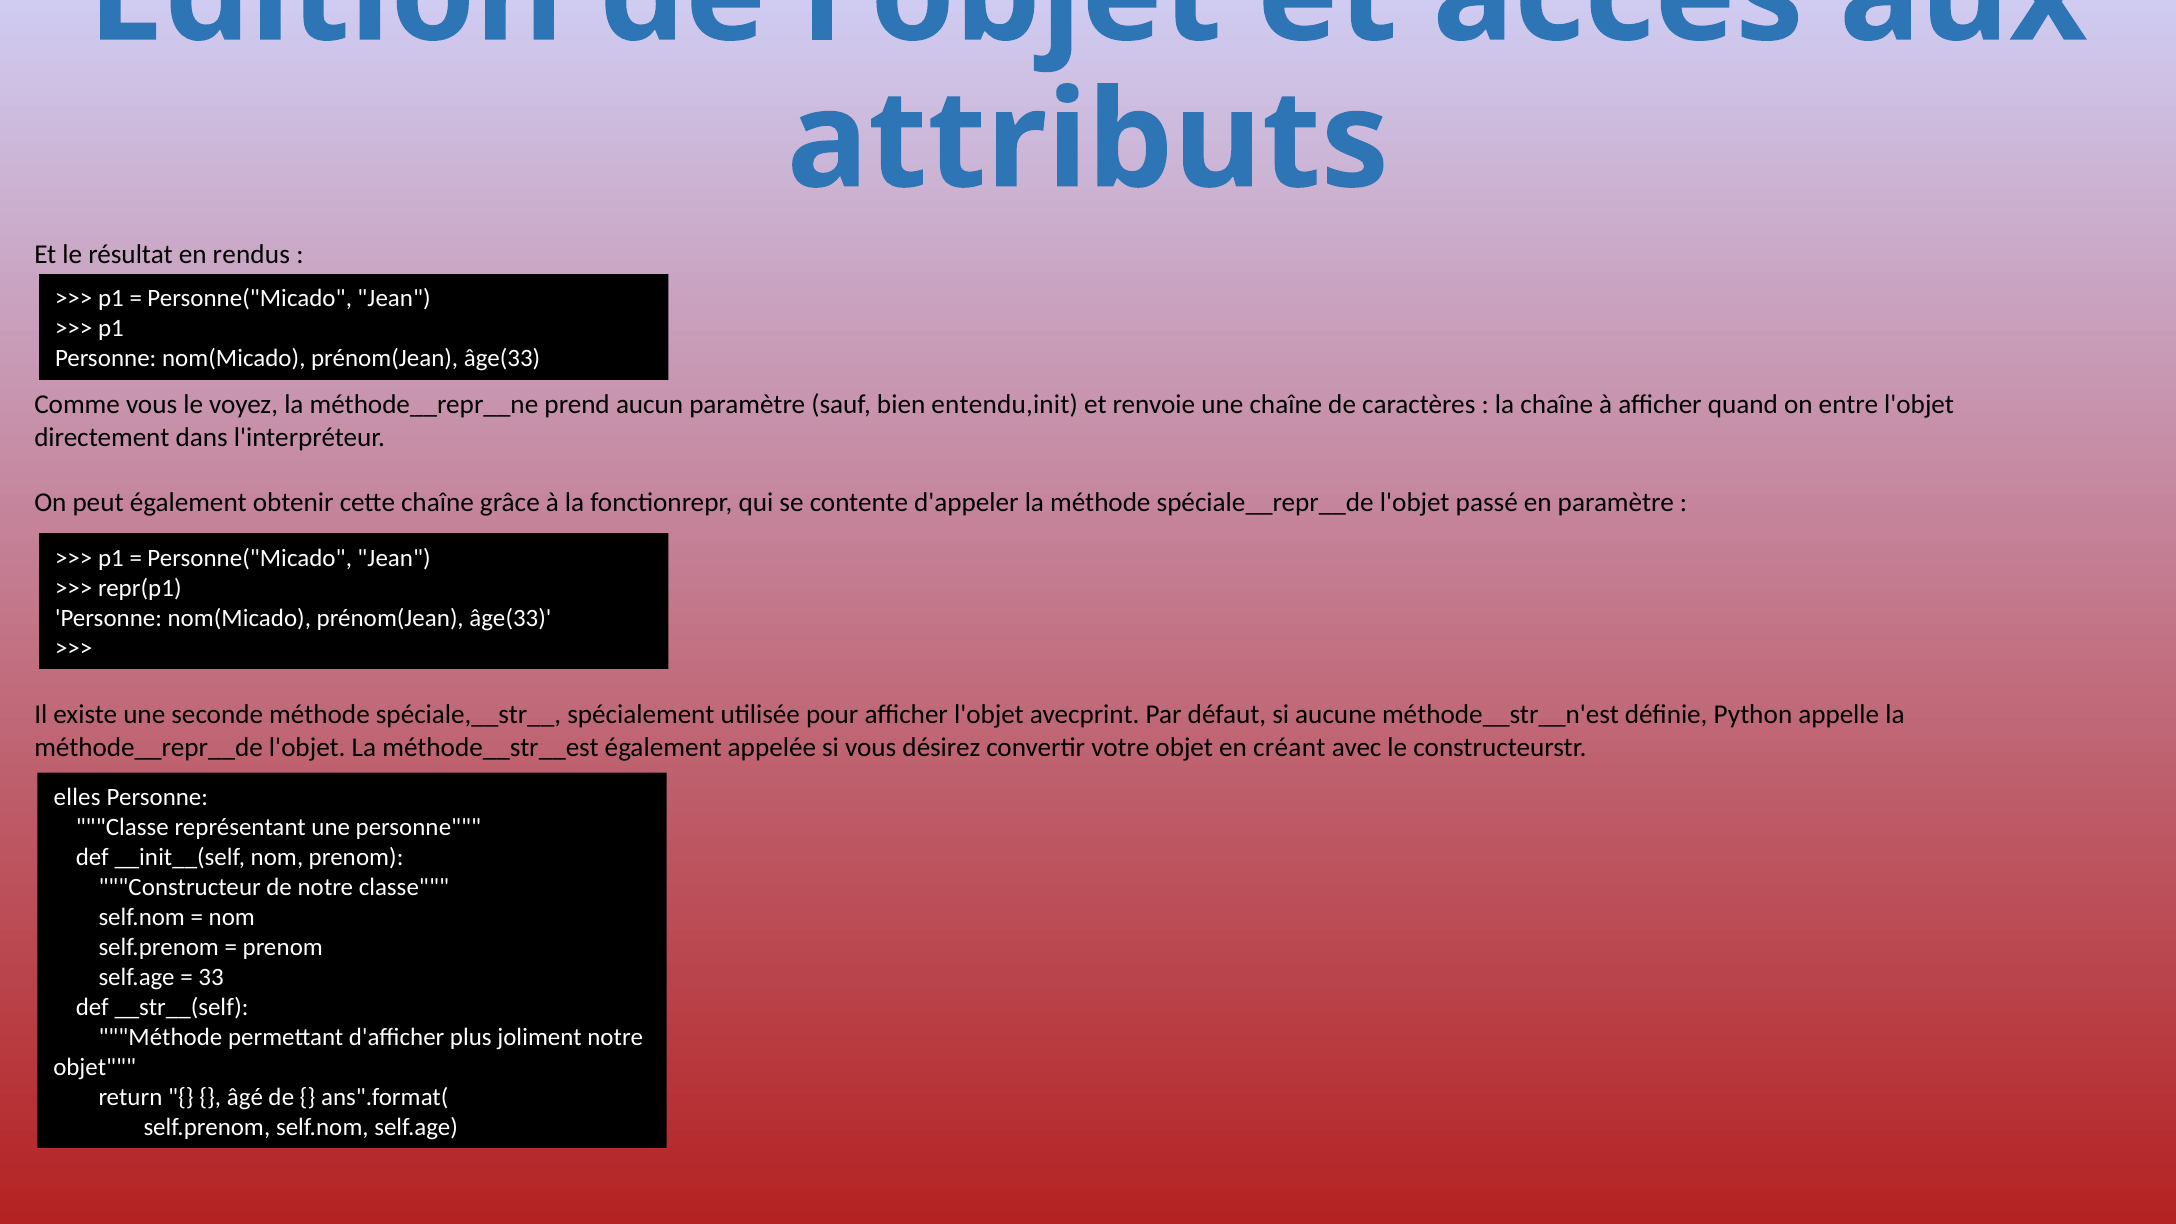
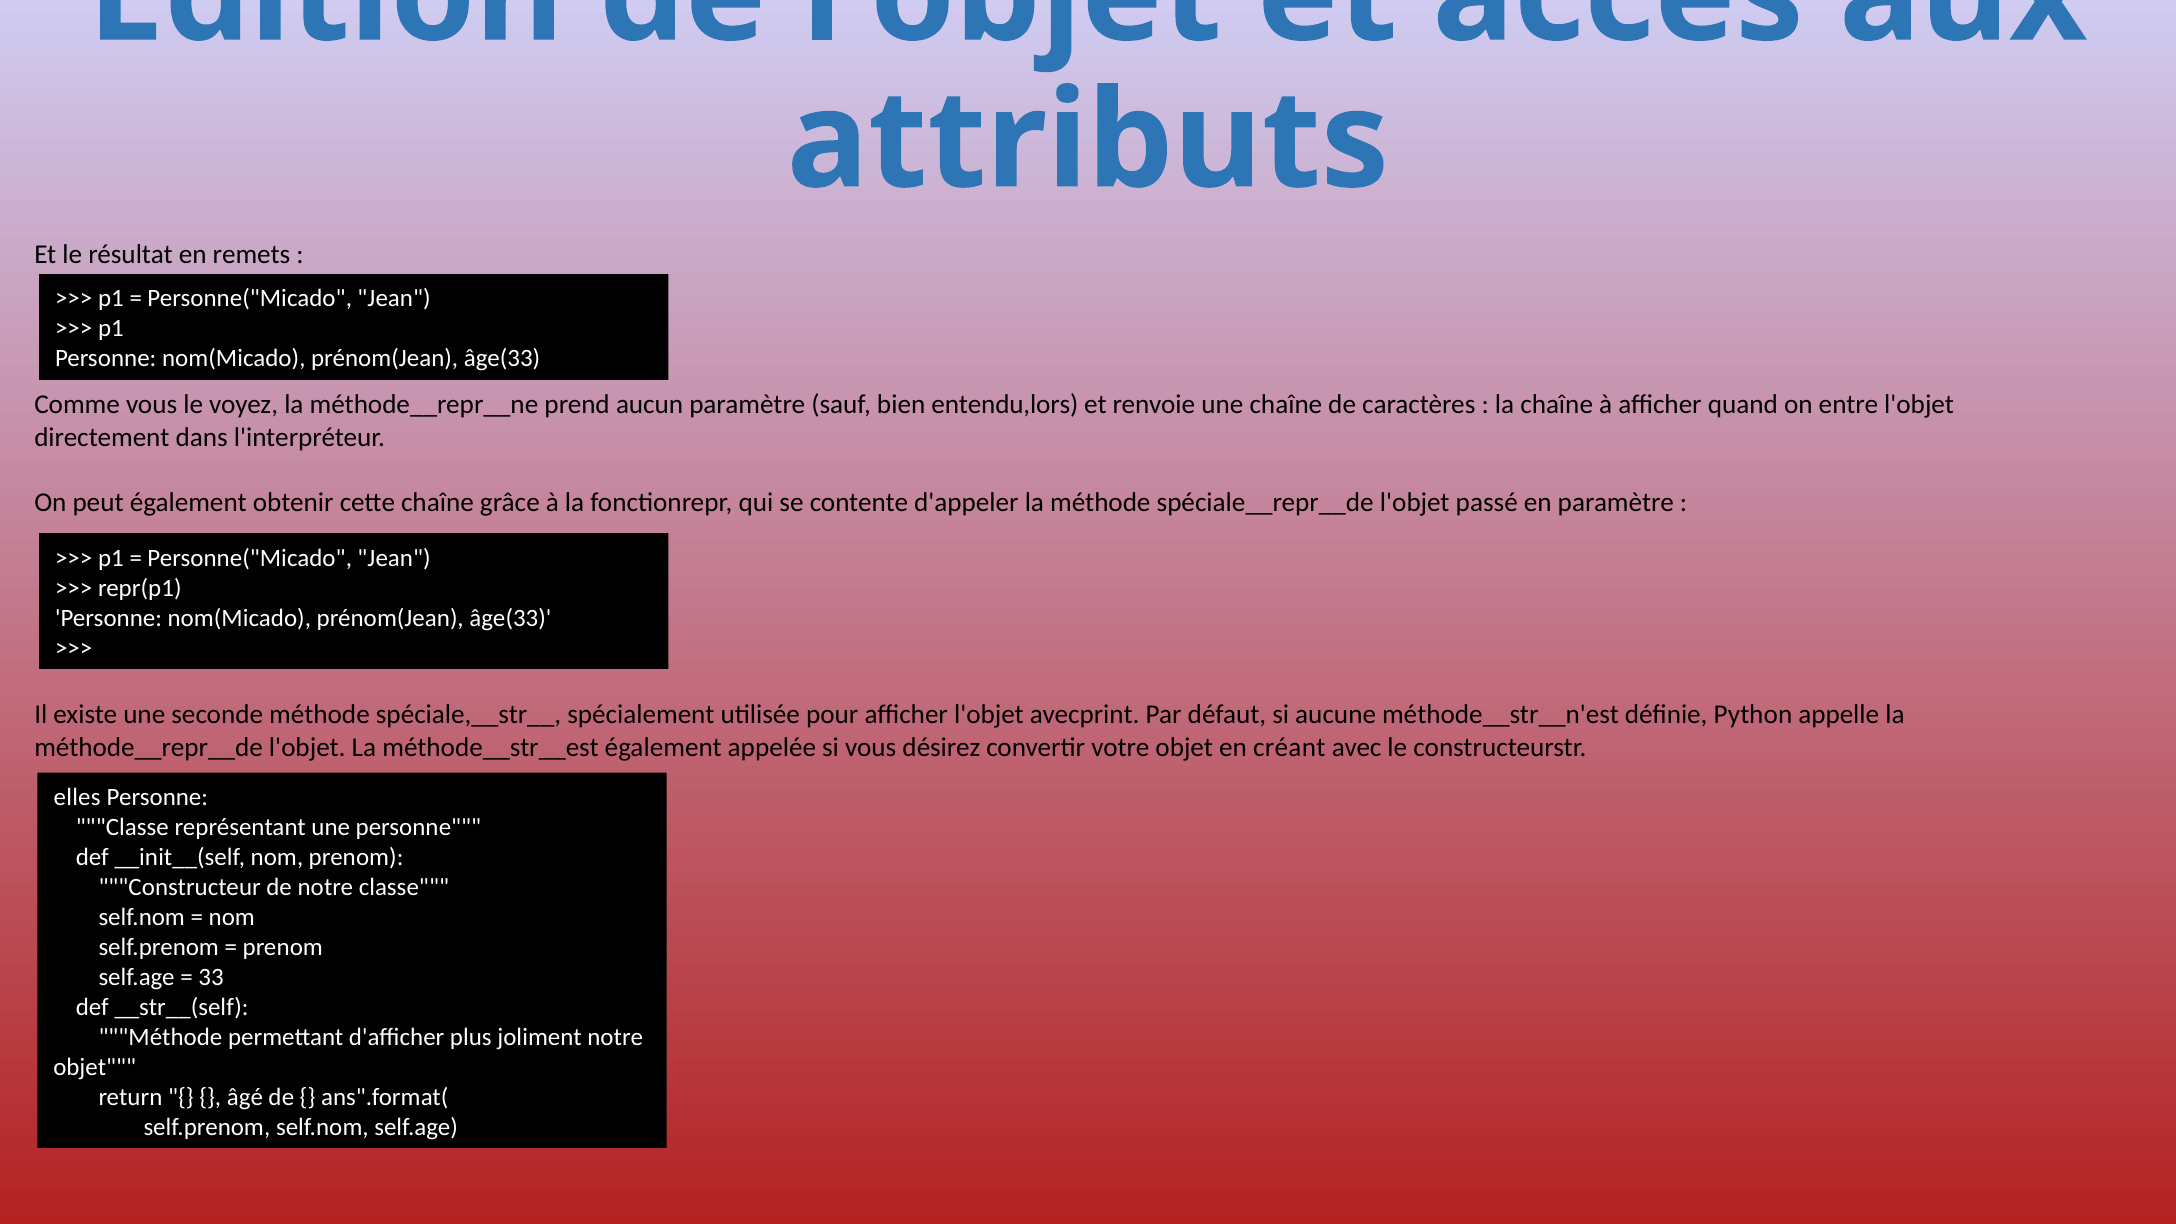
rendus: rendus -> remets
entendu,init: entendu,init -> entendu,lors
